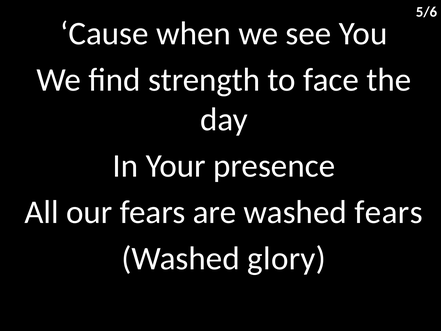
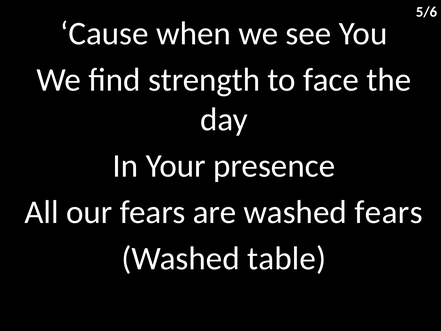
glory: glory -> table
